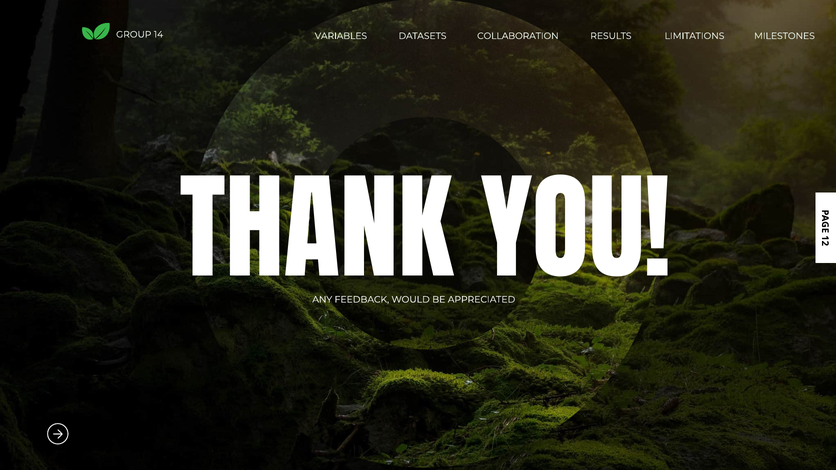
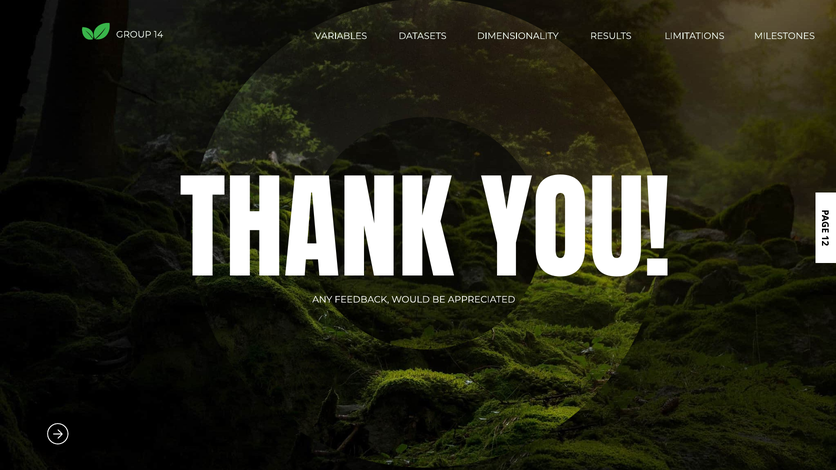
COLLABORATION: COLLABORATION -> DIMENSIONALITY
